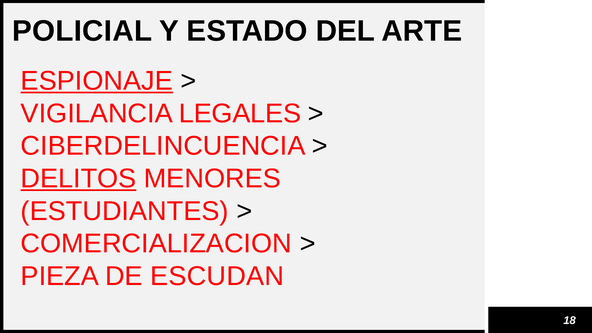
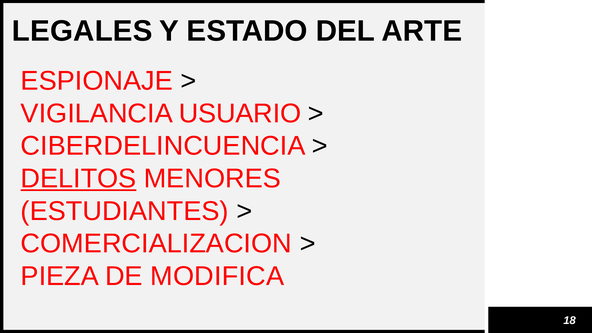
POLICIAL: POLICIAL -> LEGALES
ESPIONAJE underline: present -> none
LEGALES: LEGALES -> USUARIO
ESCUDAN: ESCUDAN -> MODIFICA
